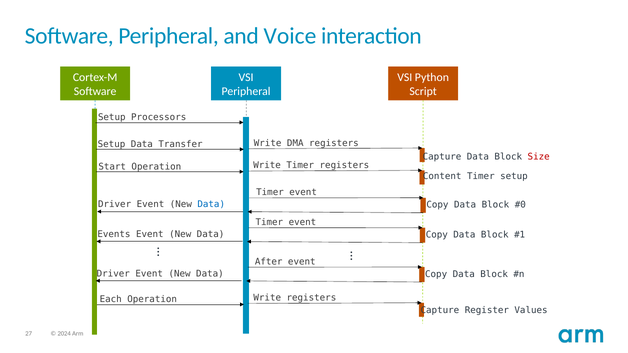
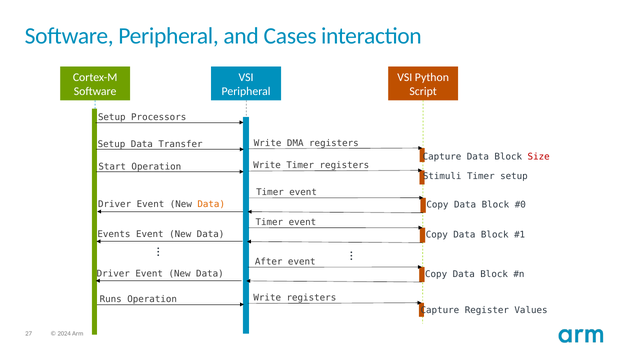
Voice: Voice -> Cases
Content: Content -> Stimuli
Data at (211, 205) colour: blue -> orange
Each: Each -> Runs
